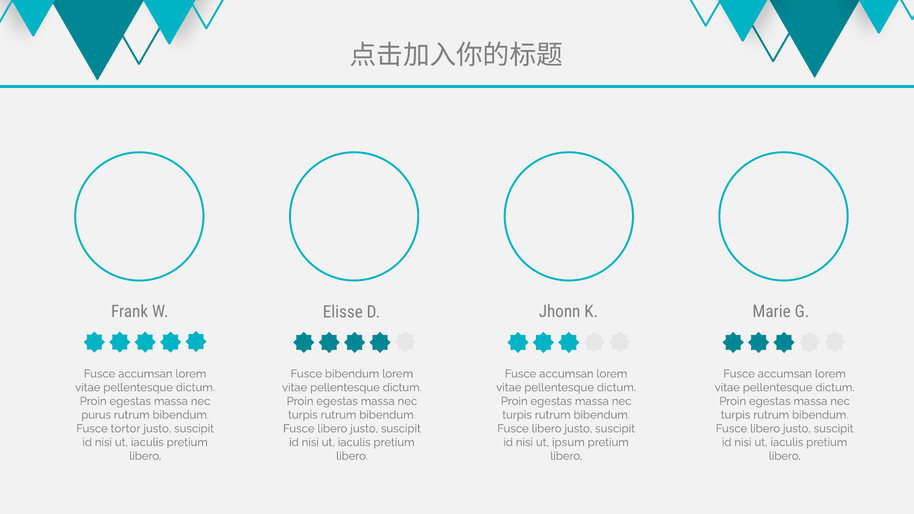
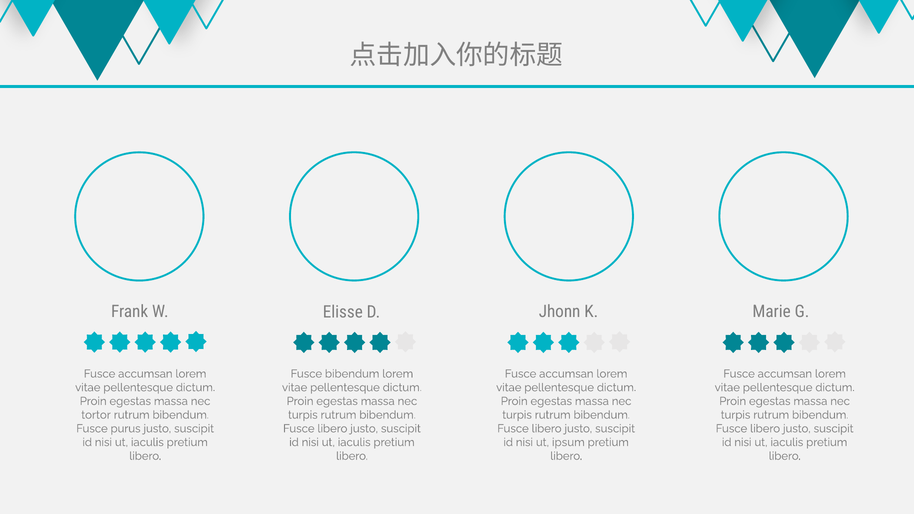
purus: purus -> tortor
tortor: tortor -> purus
